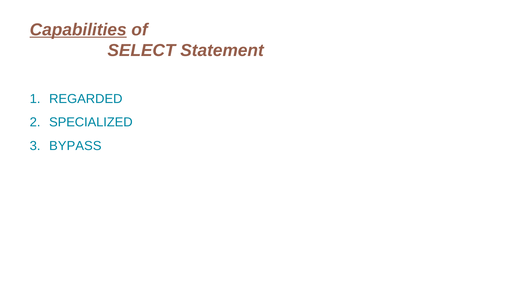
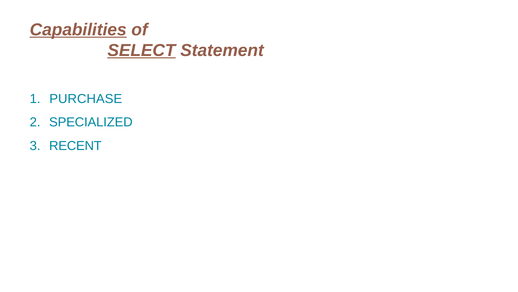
SELECT underline: none -> present
REGARDED: REGARDED -> PURCHASE
BYPASS: BYPASS -> RECENT
